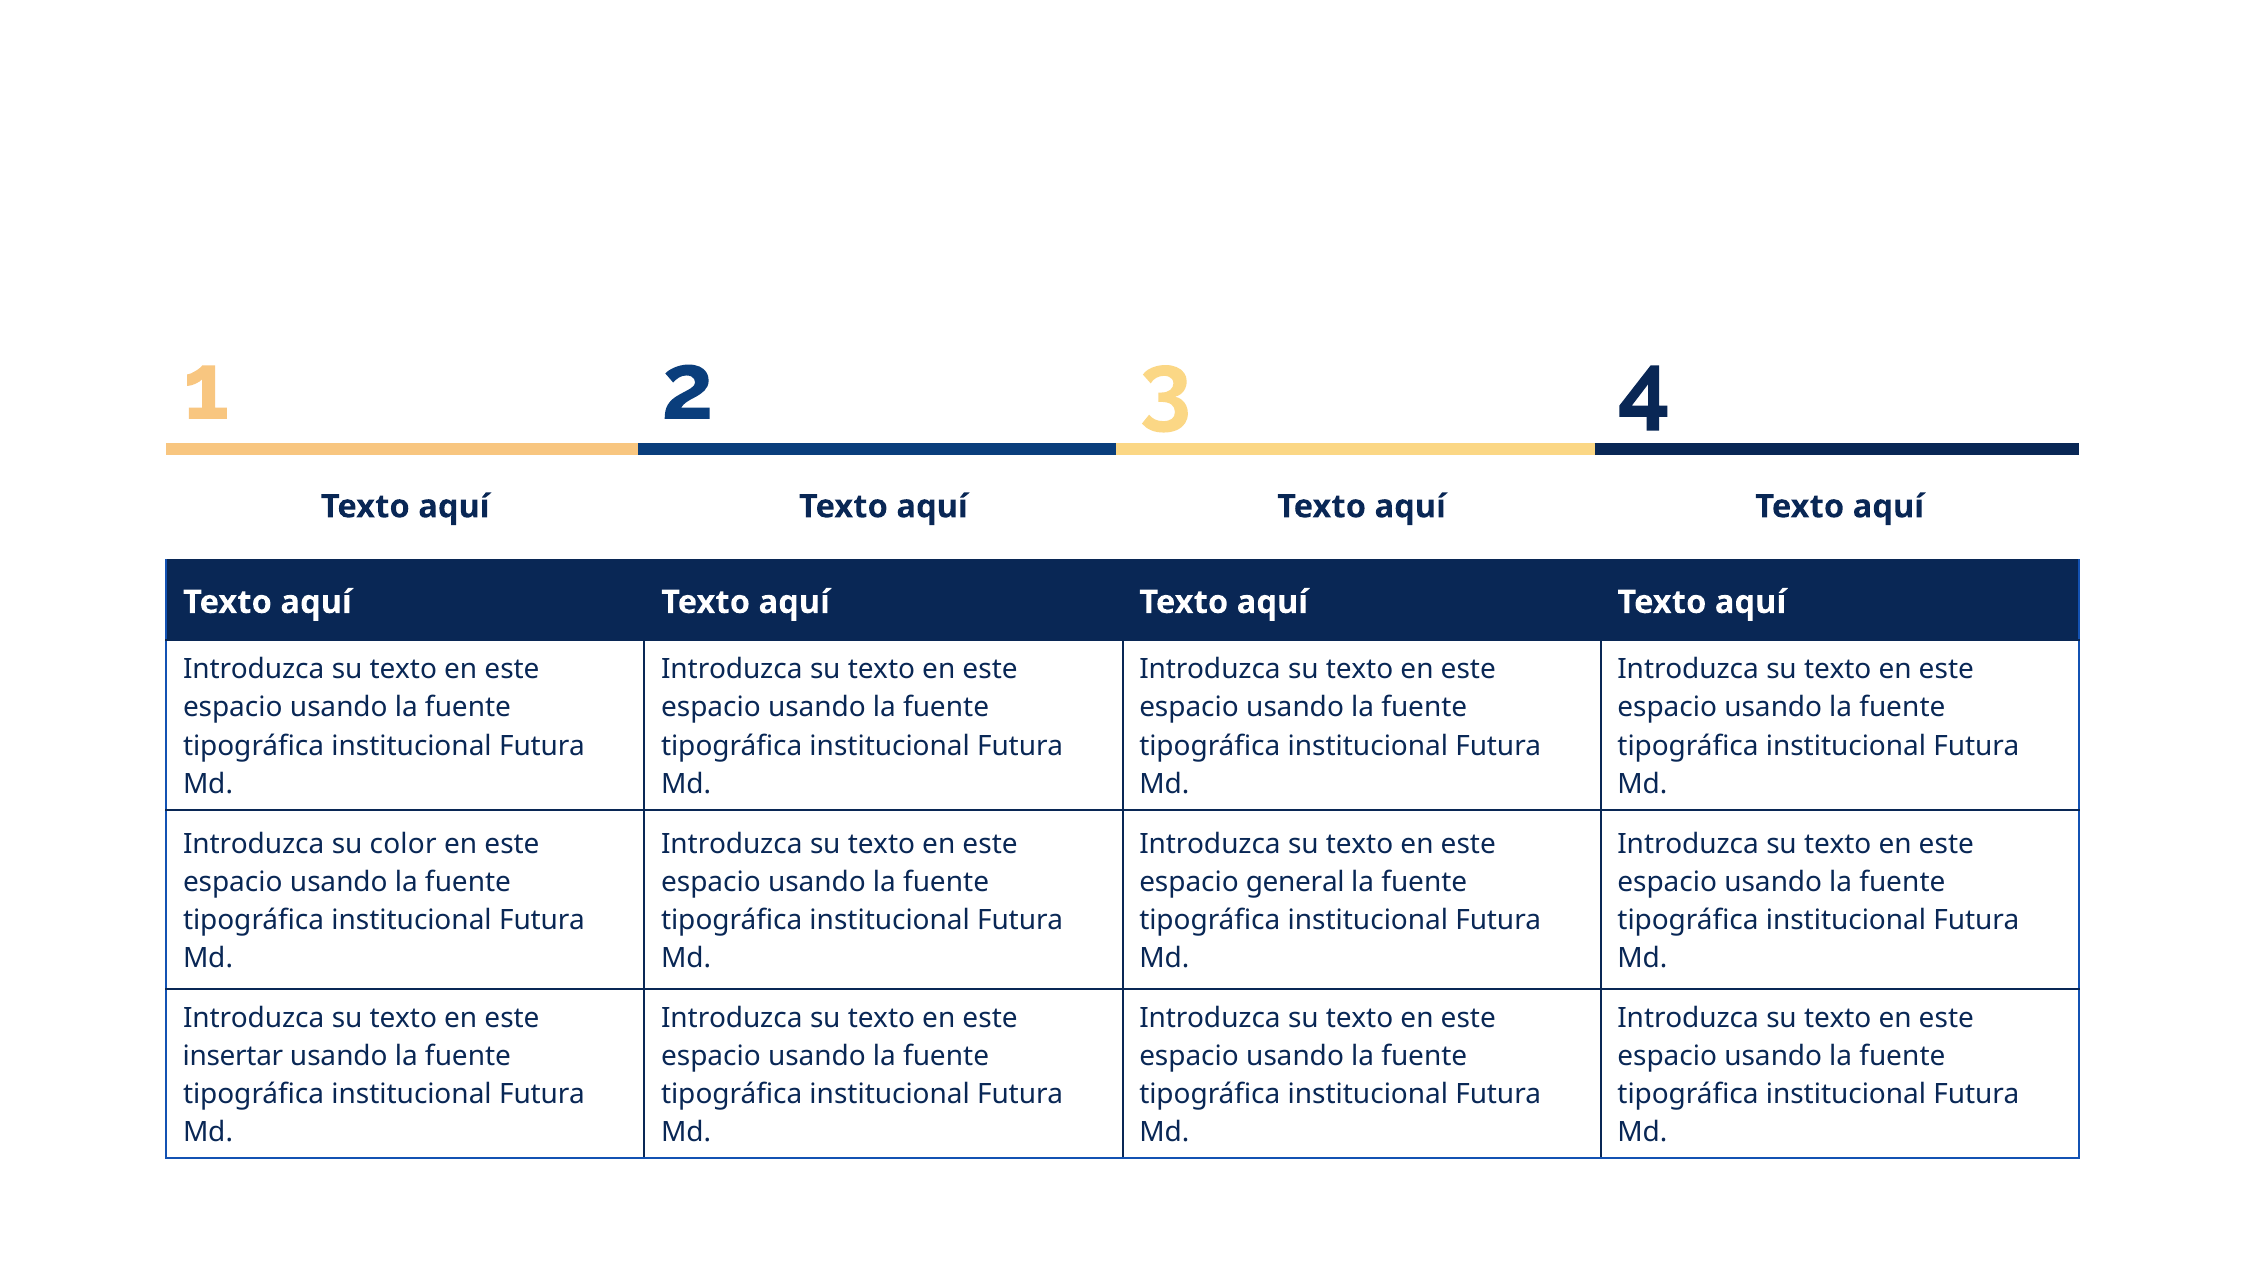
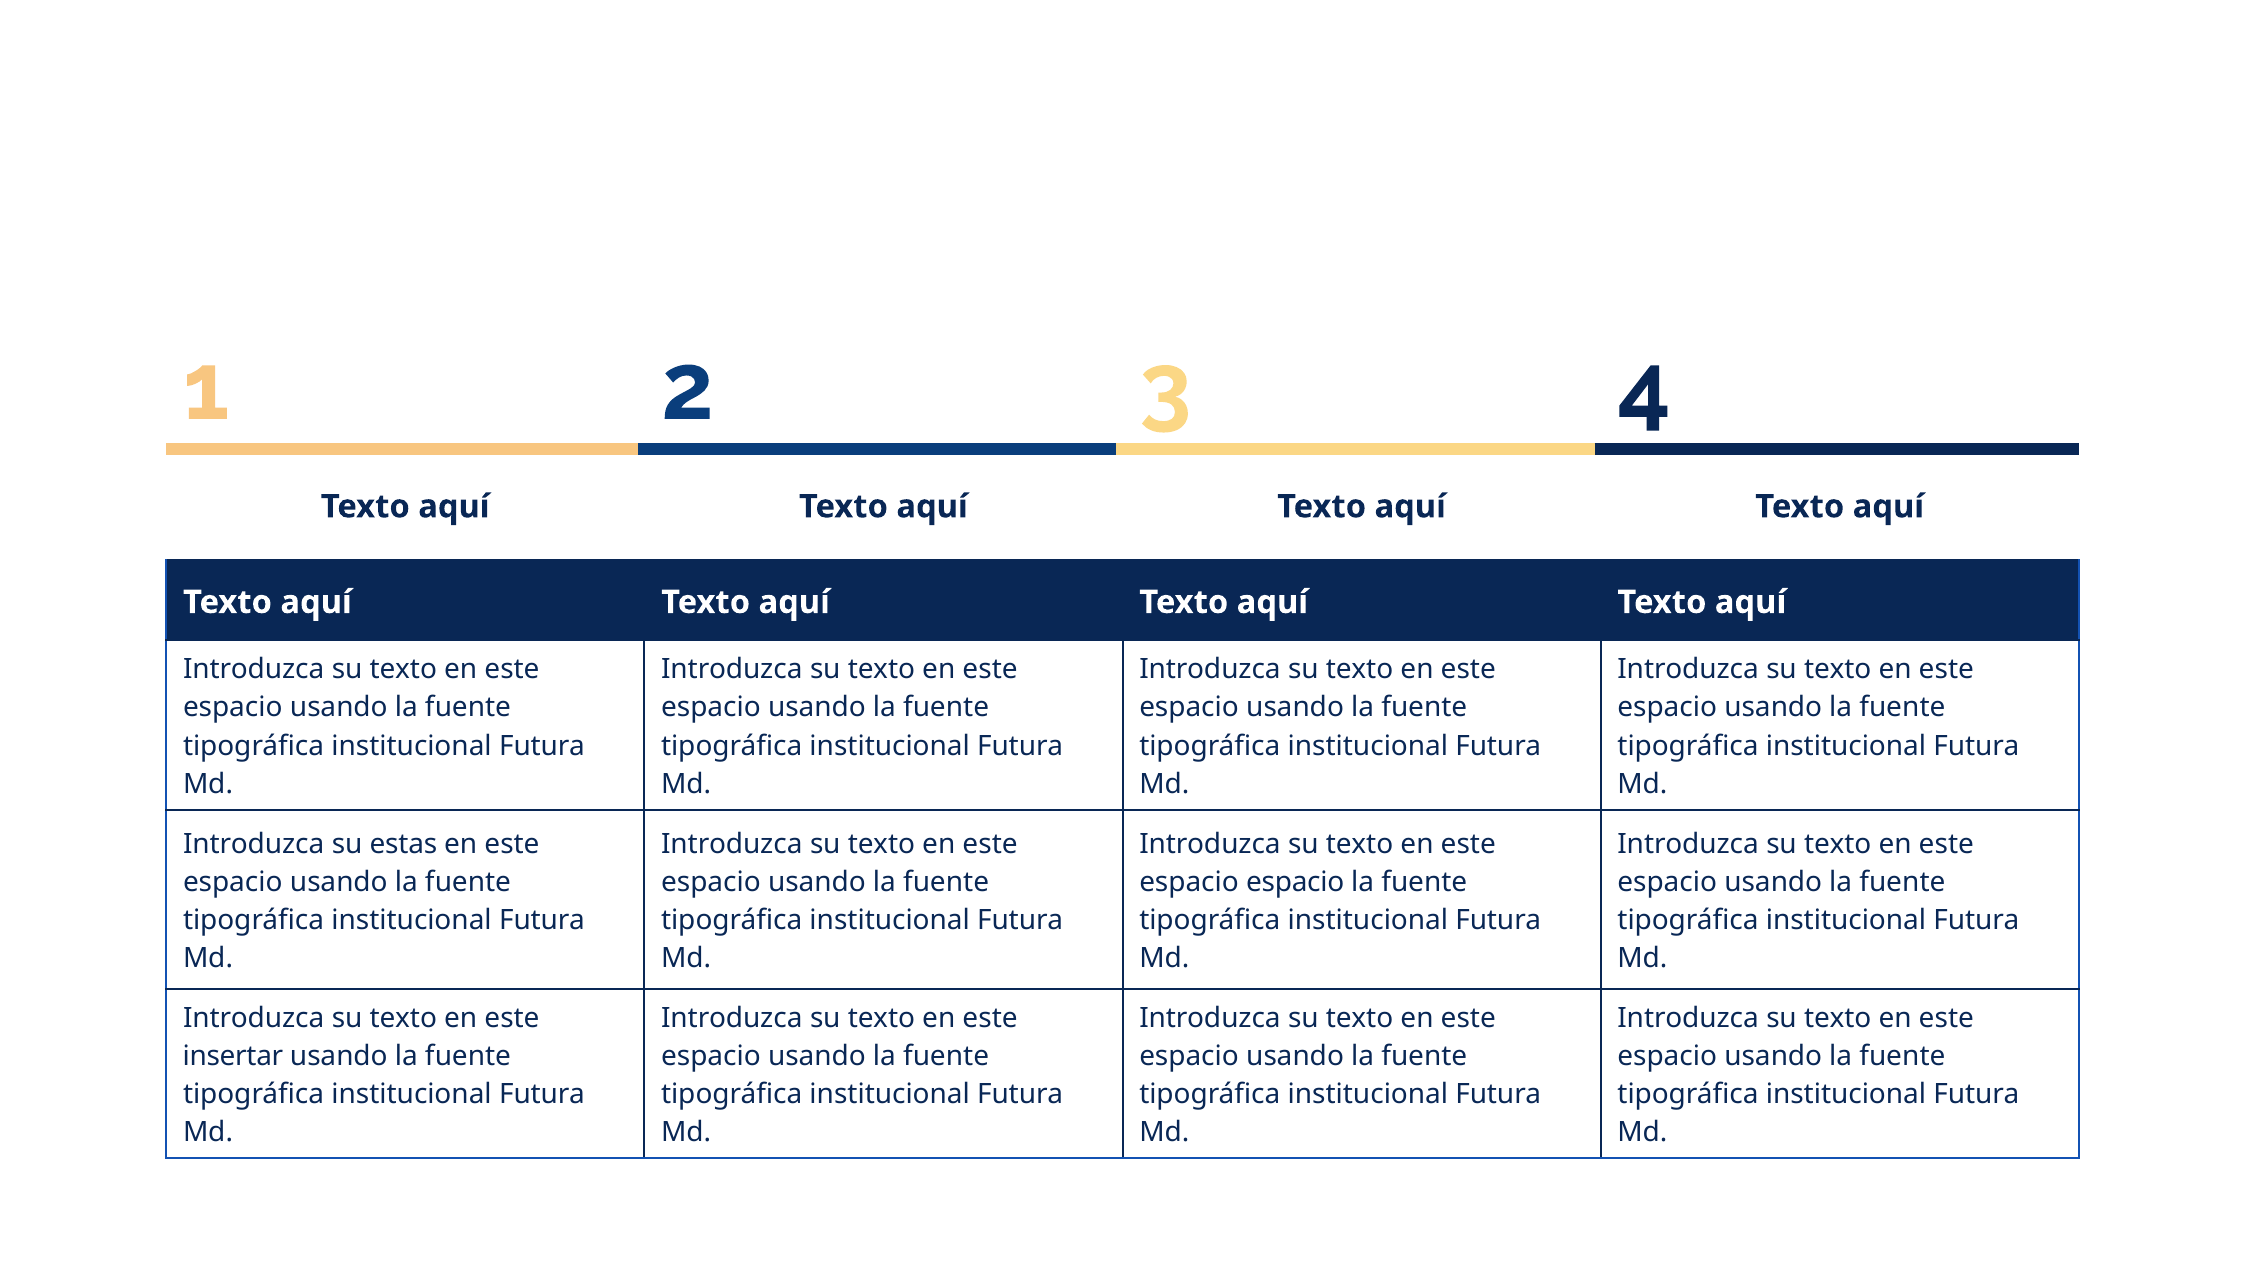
color: color -> estas
espacio general: general -> espacio
